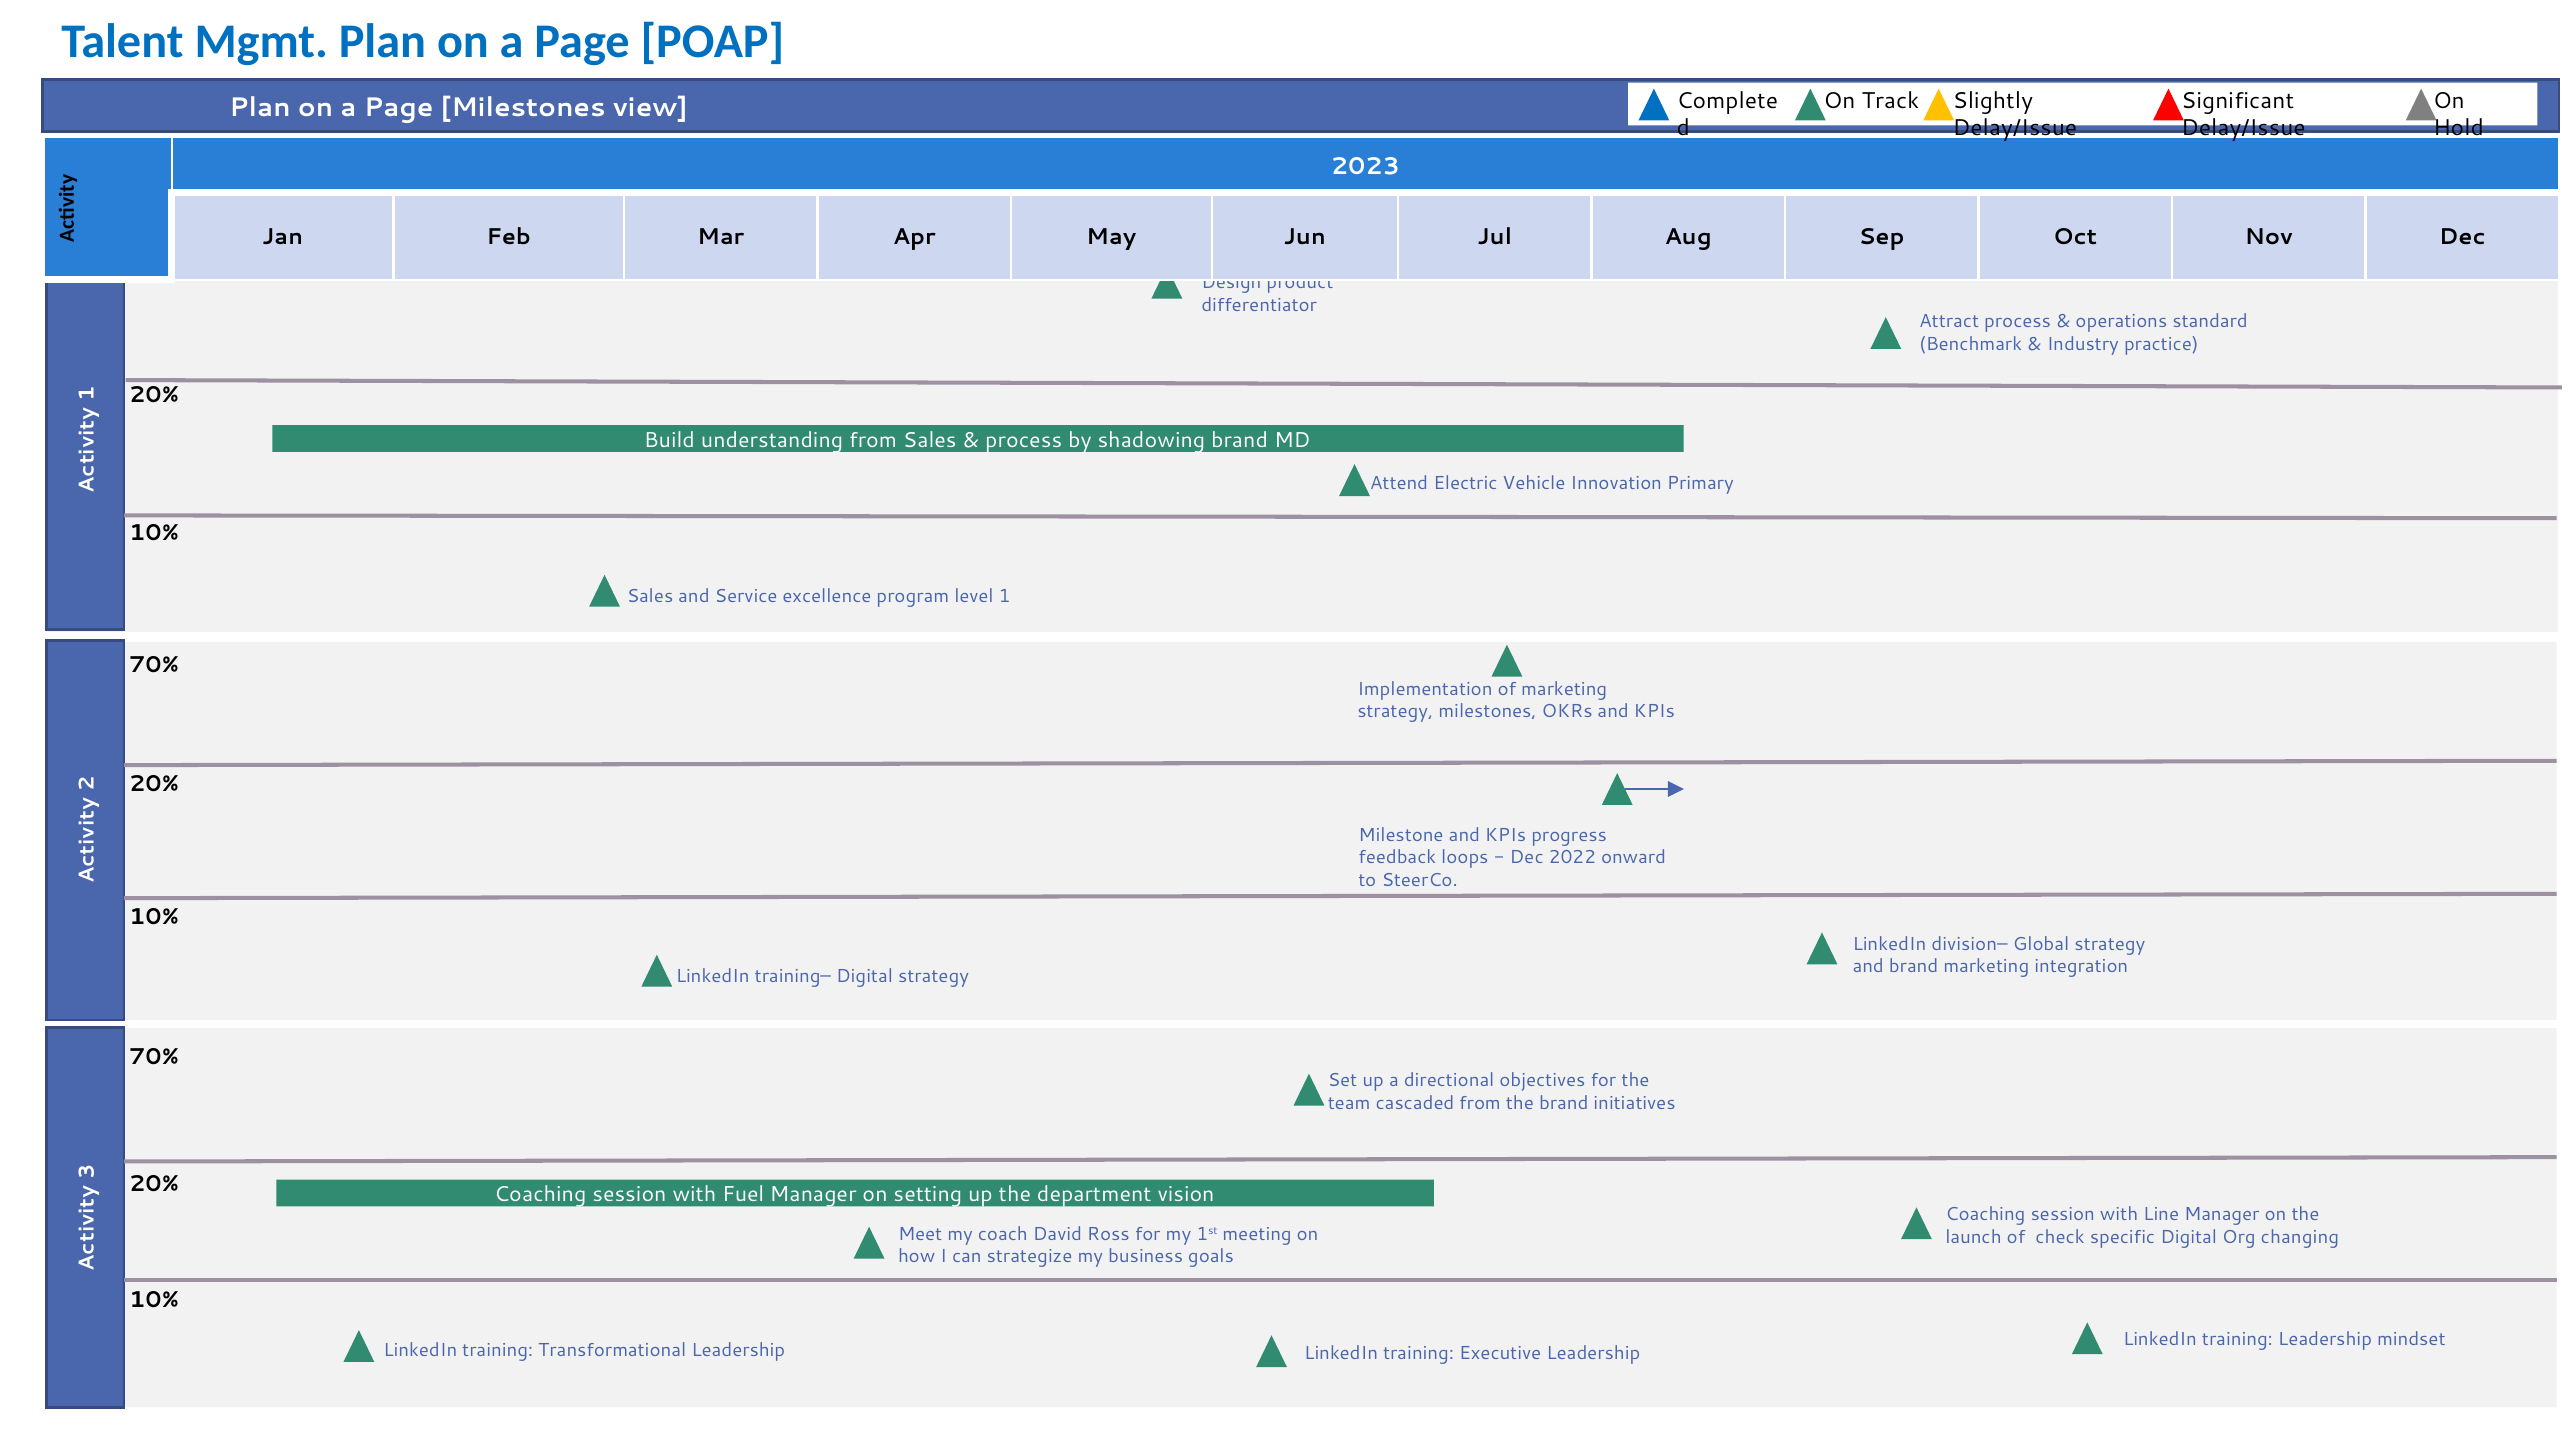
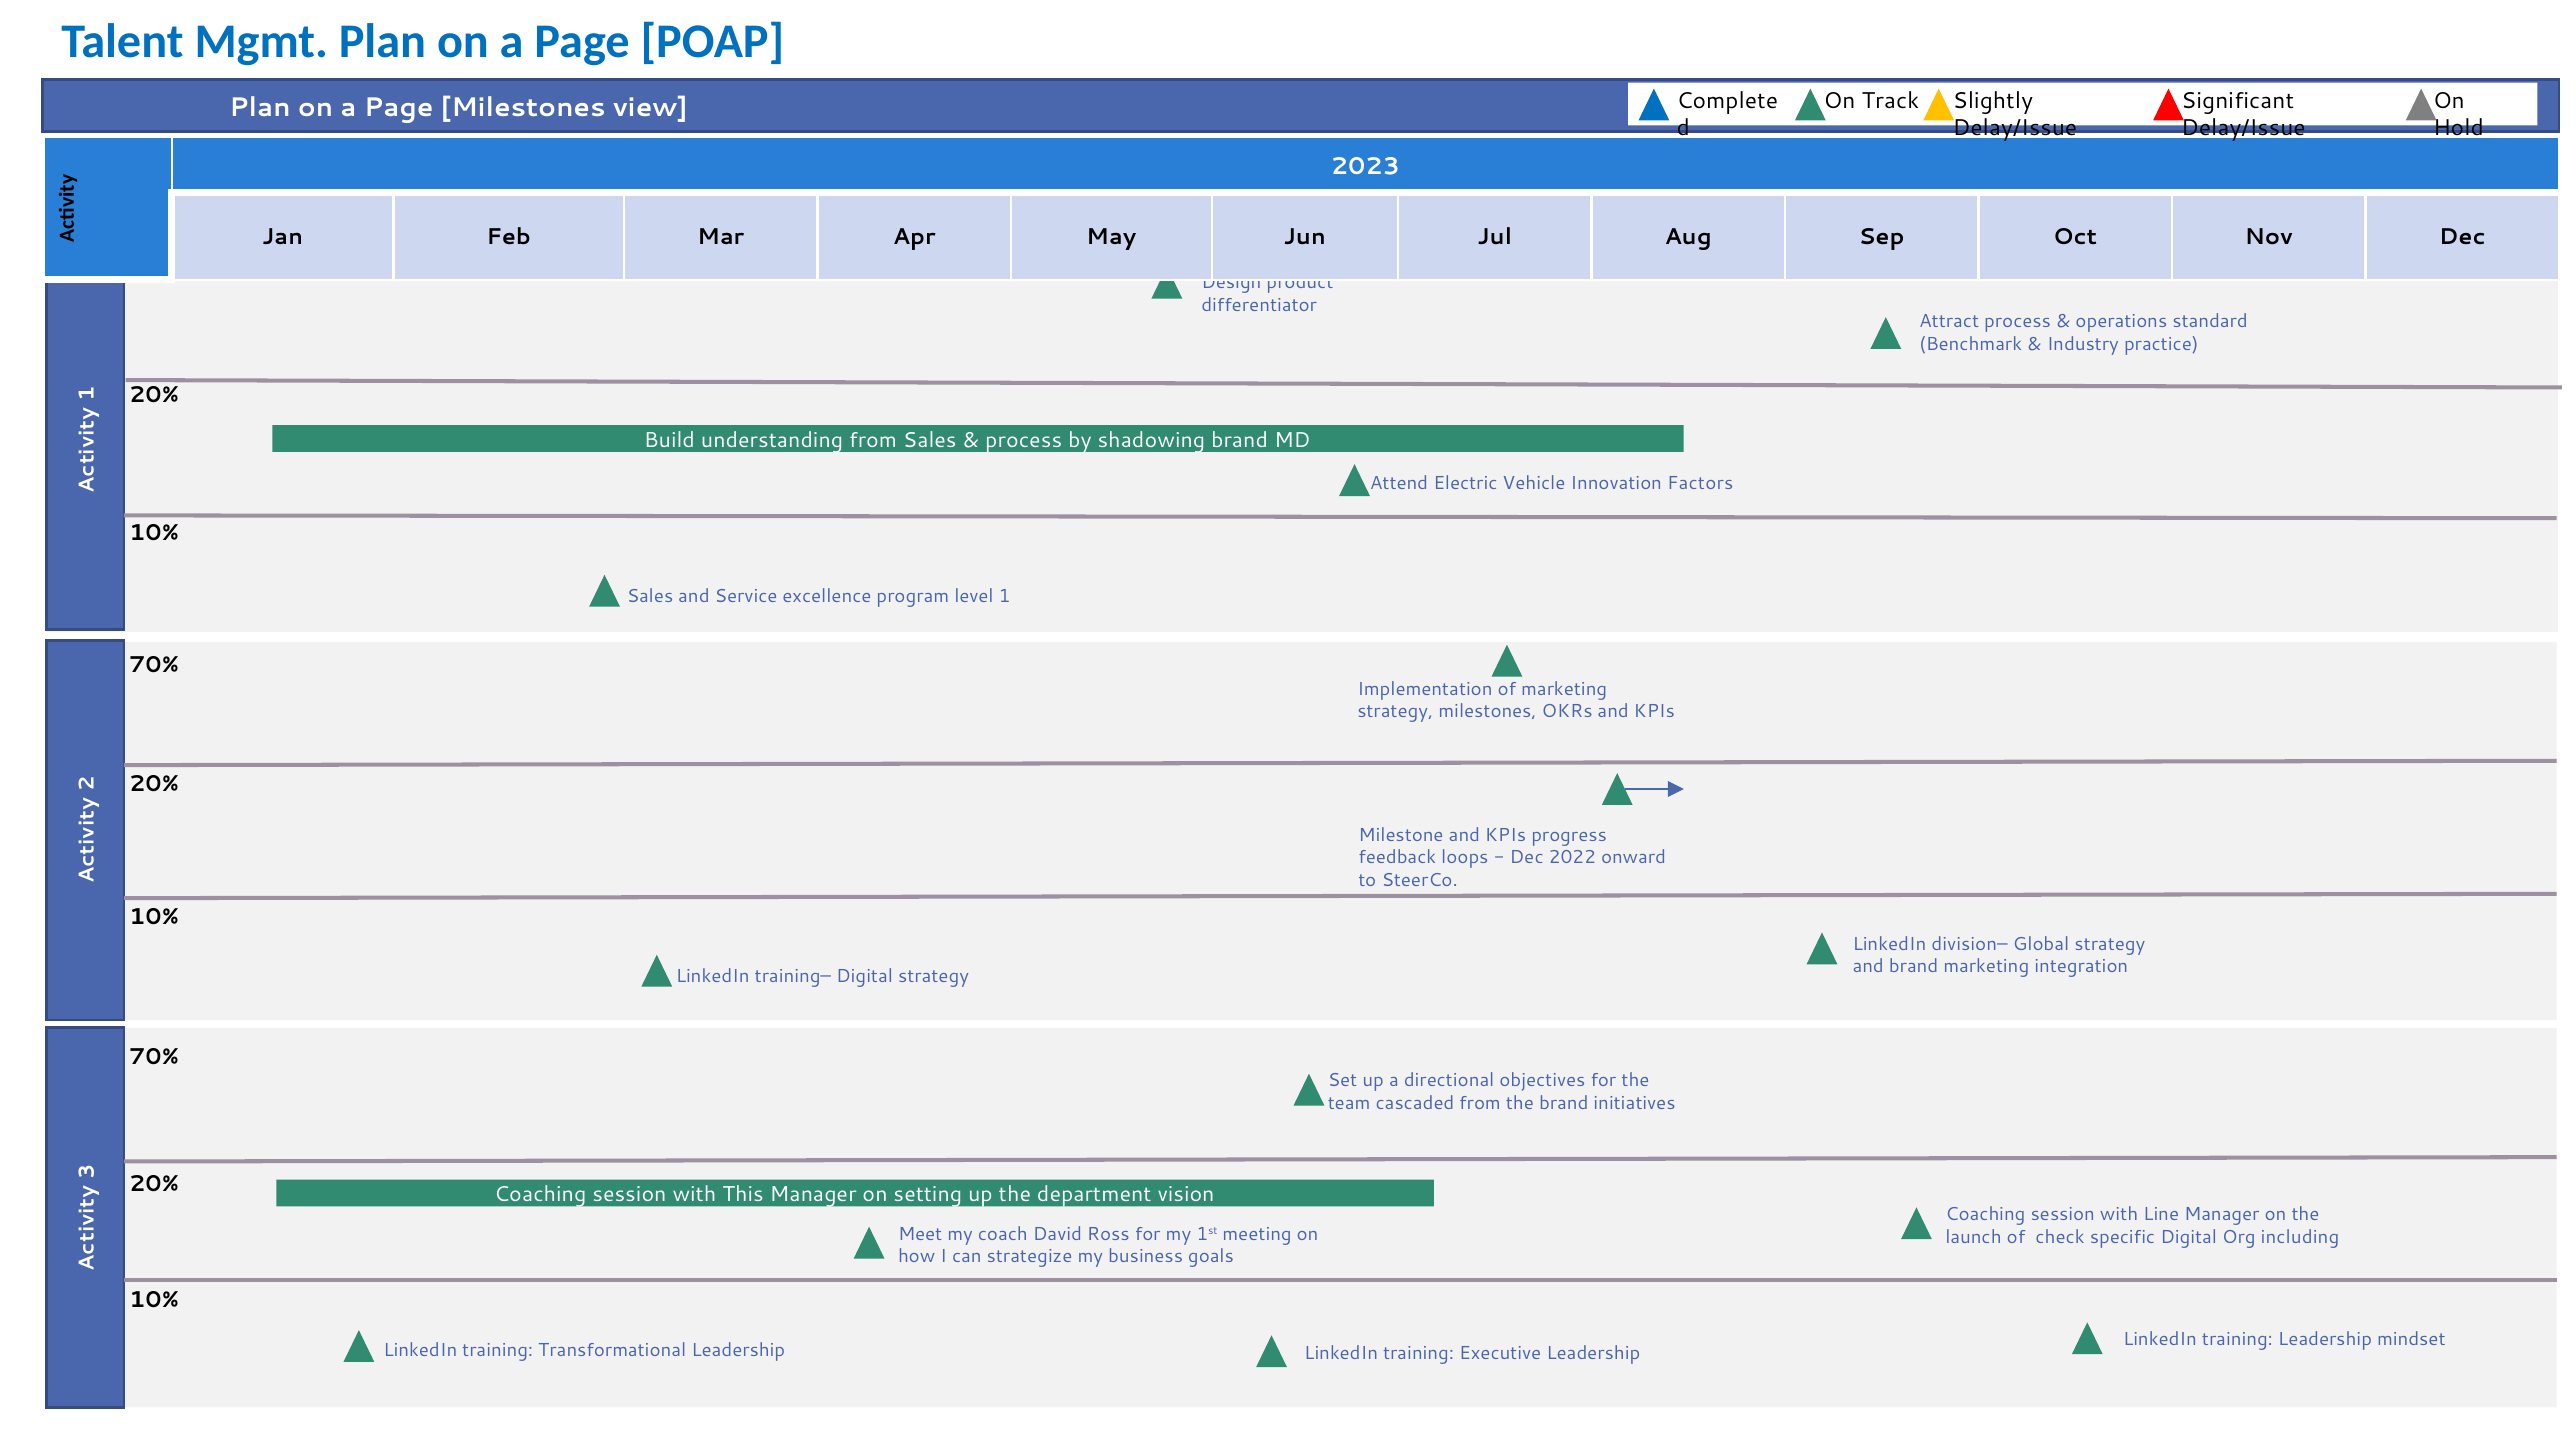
Primary: Primary -> Factors
Fuel: Fuel -> This
changing: changing -> including
